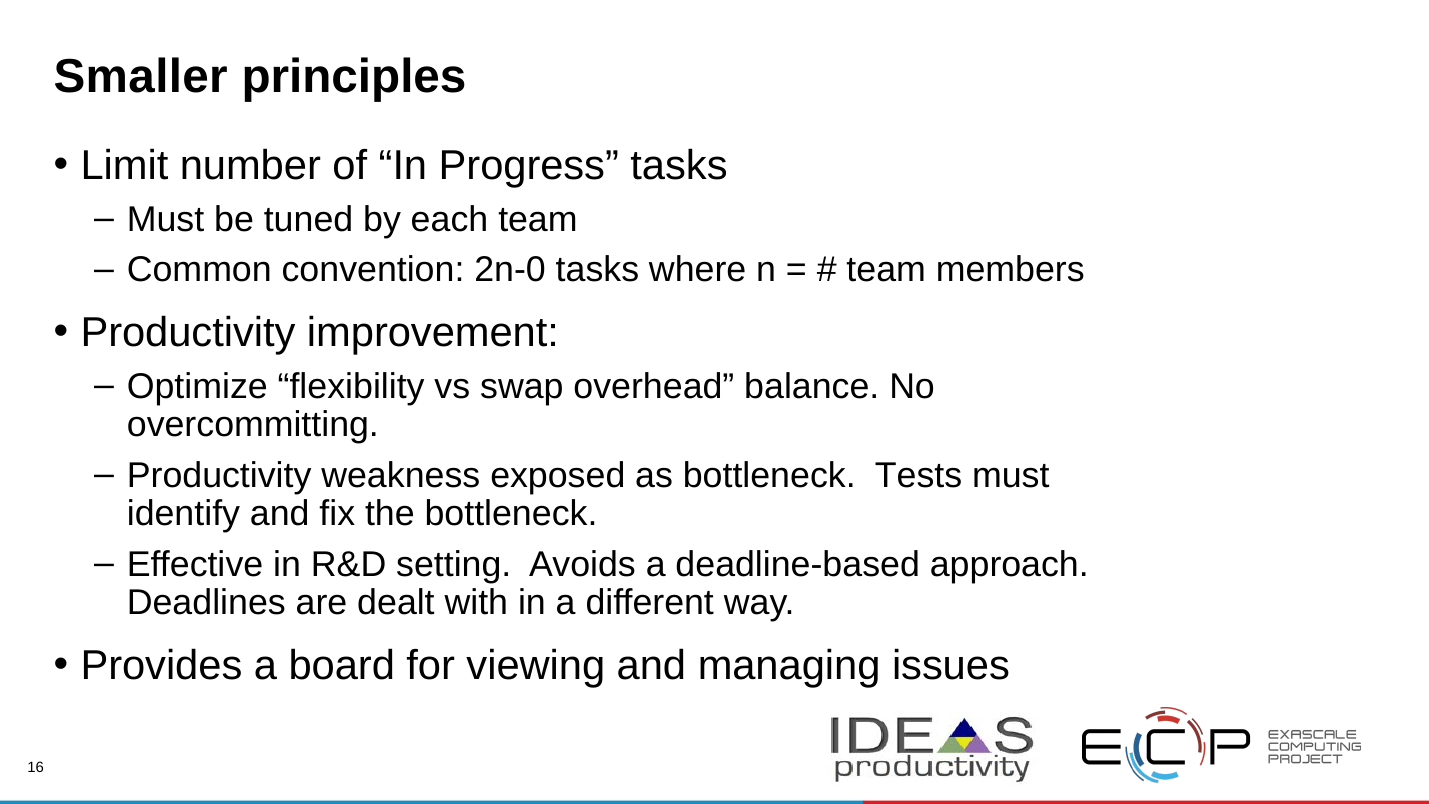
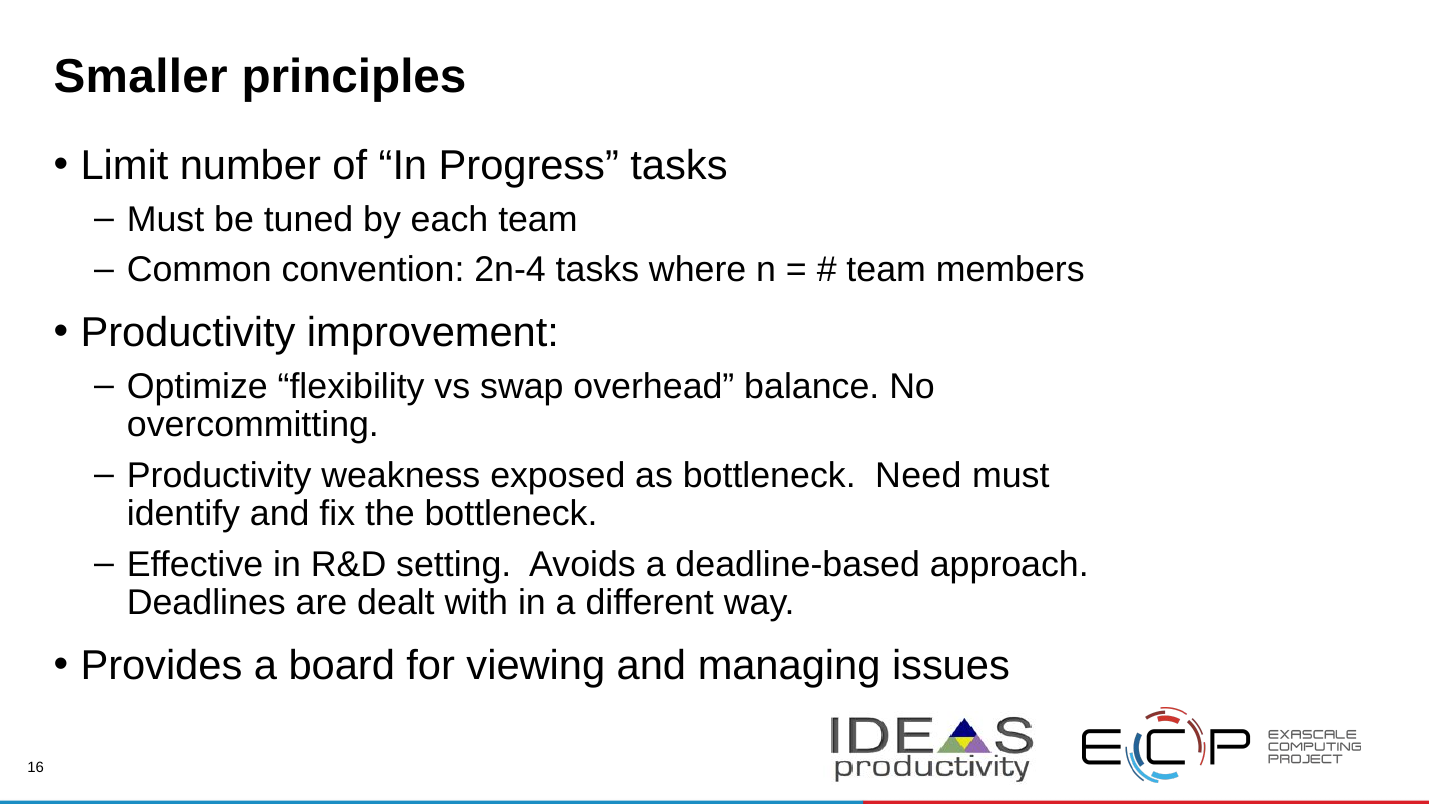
2n-0: 2n-0 -> 2n-4
Tests: Tests -> Need
